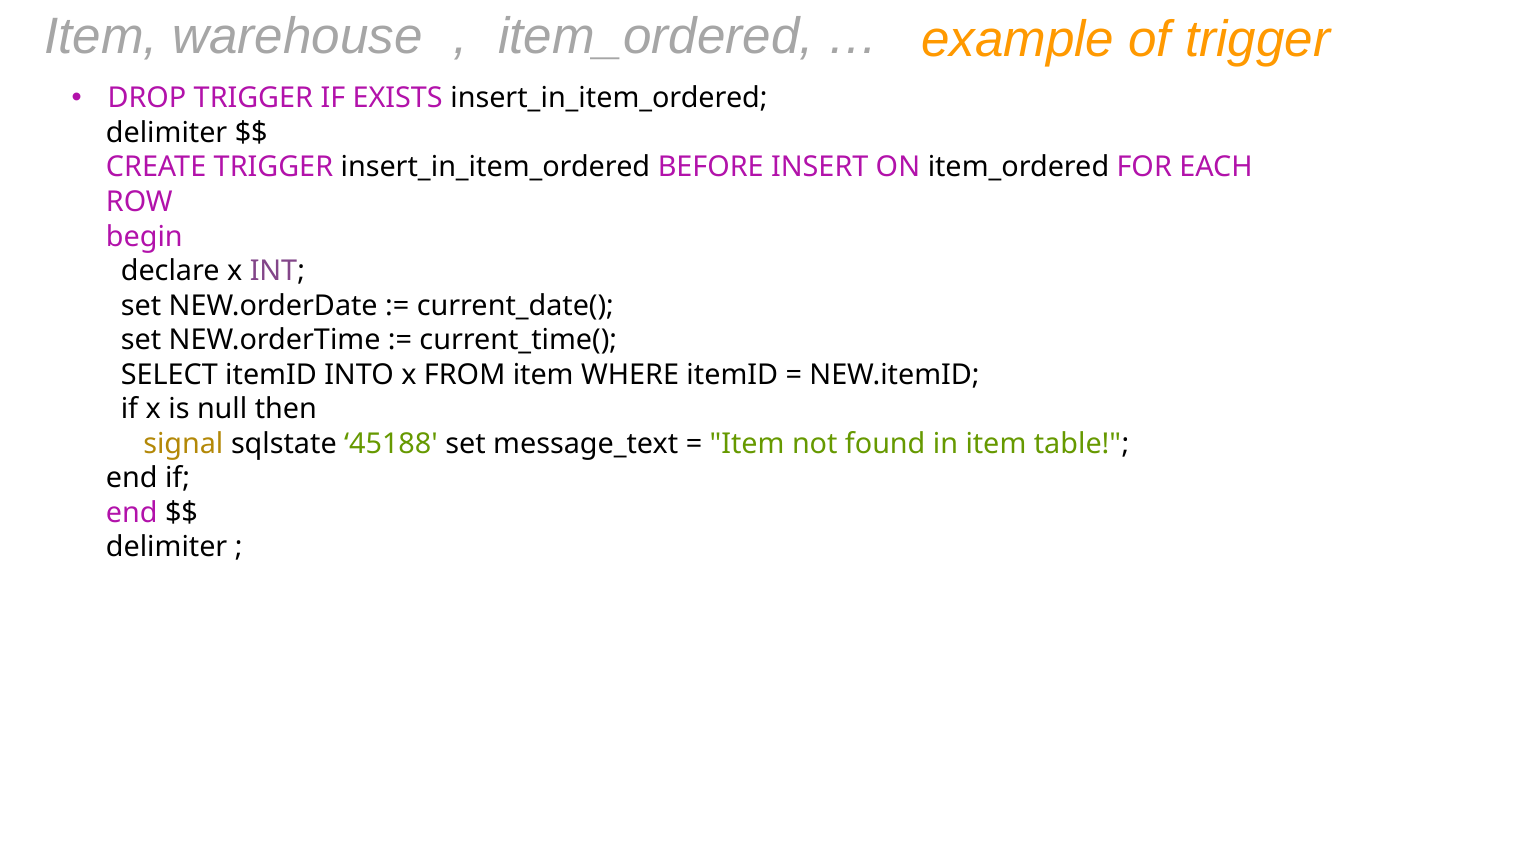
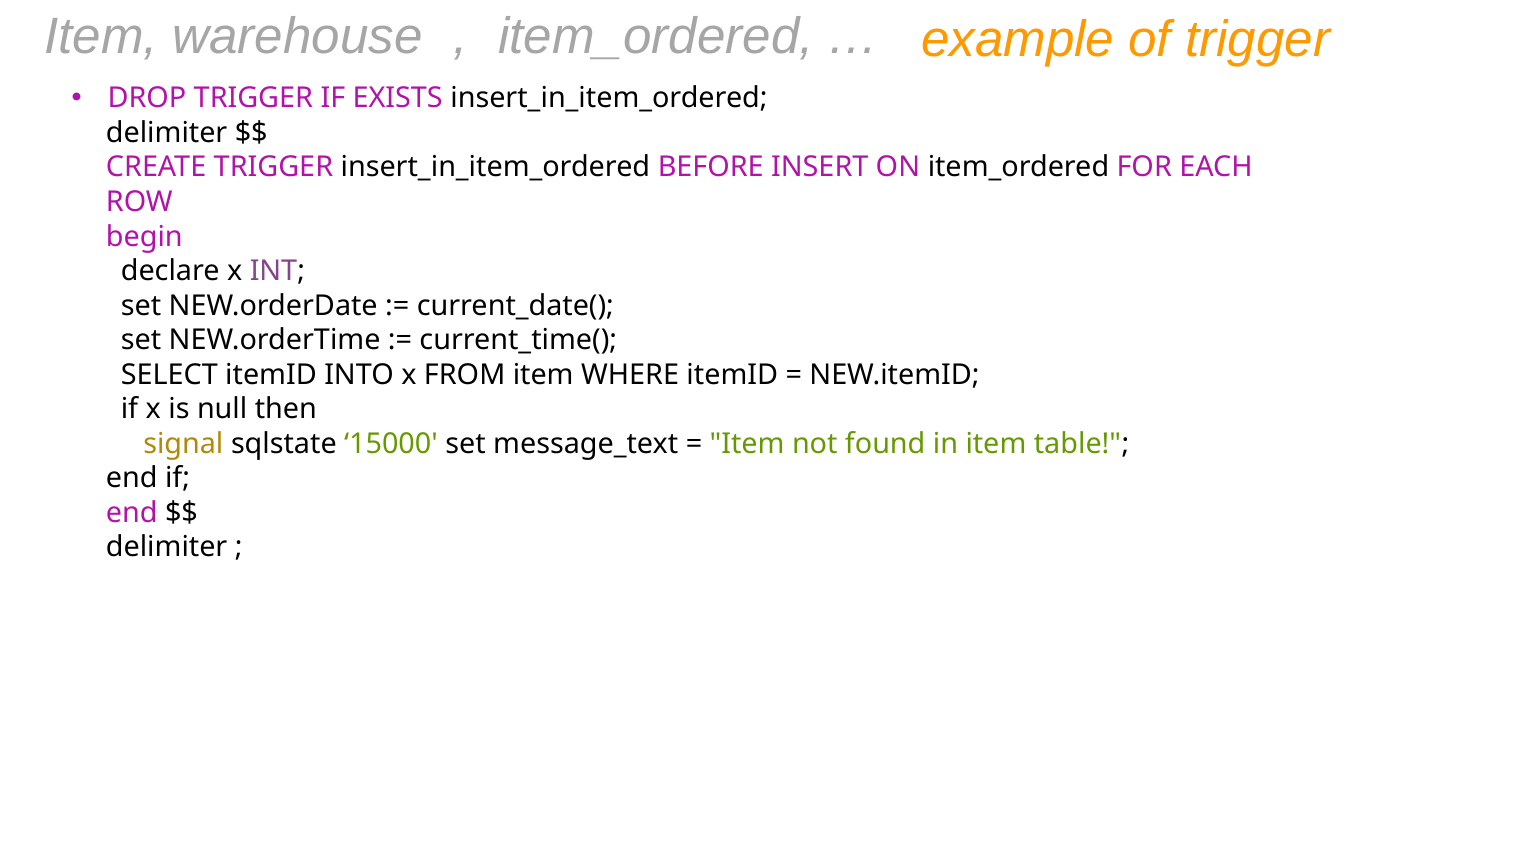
45188: 45188 -> 15000
